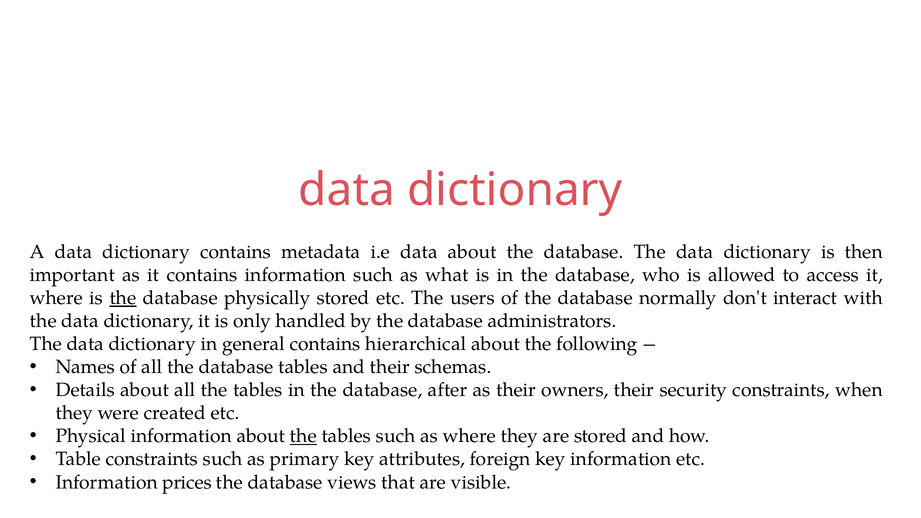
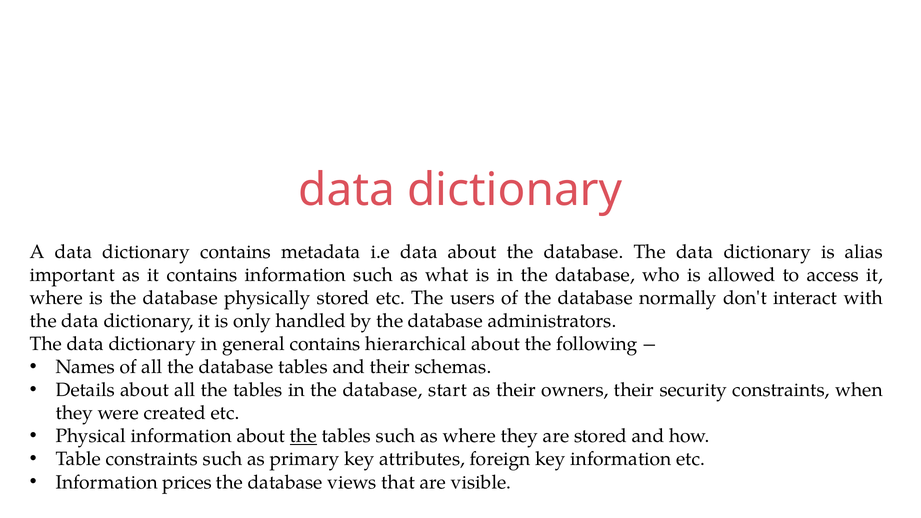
then: then -> alias
the at (123, 298) underline: present -> none
after: after -> start
